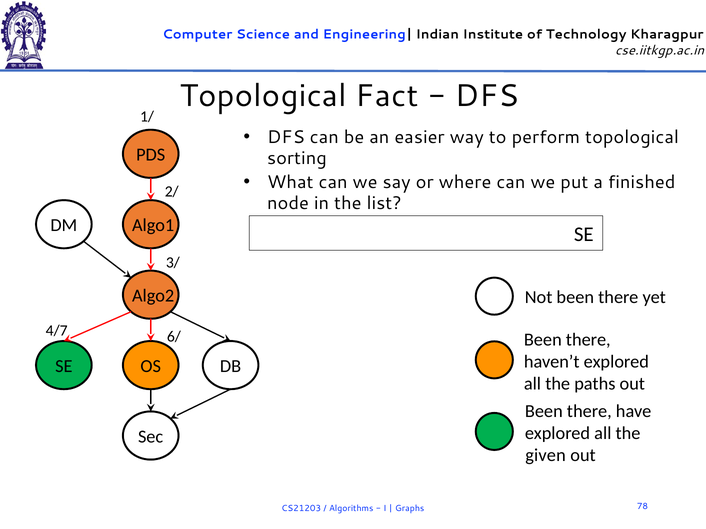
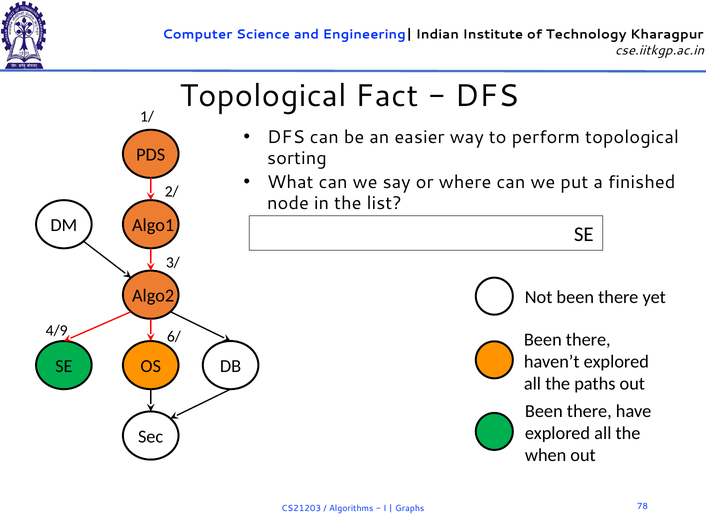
4/7: 4/7 -> 4/9
given: given -> when
